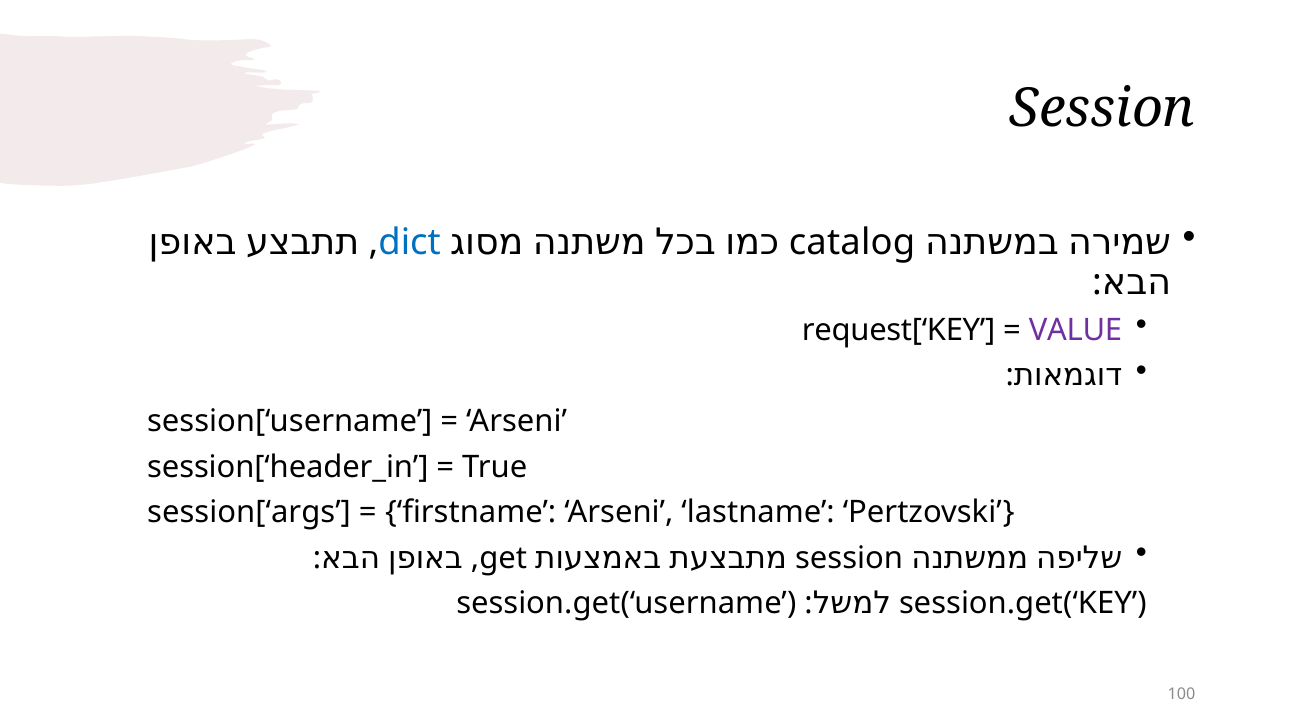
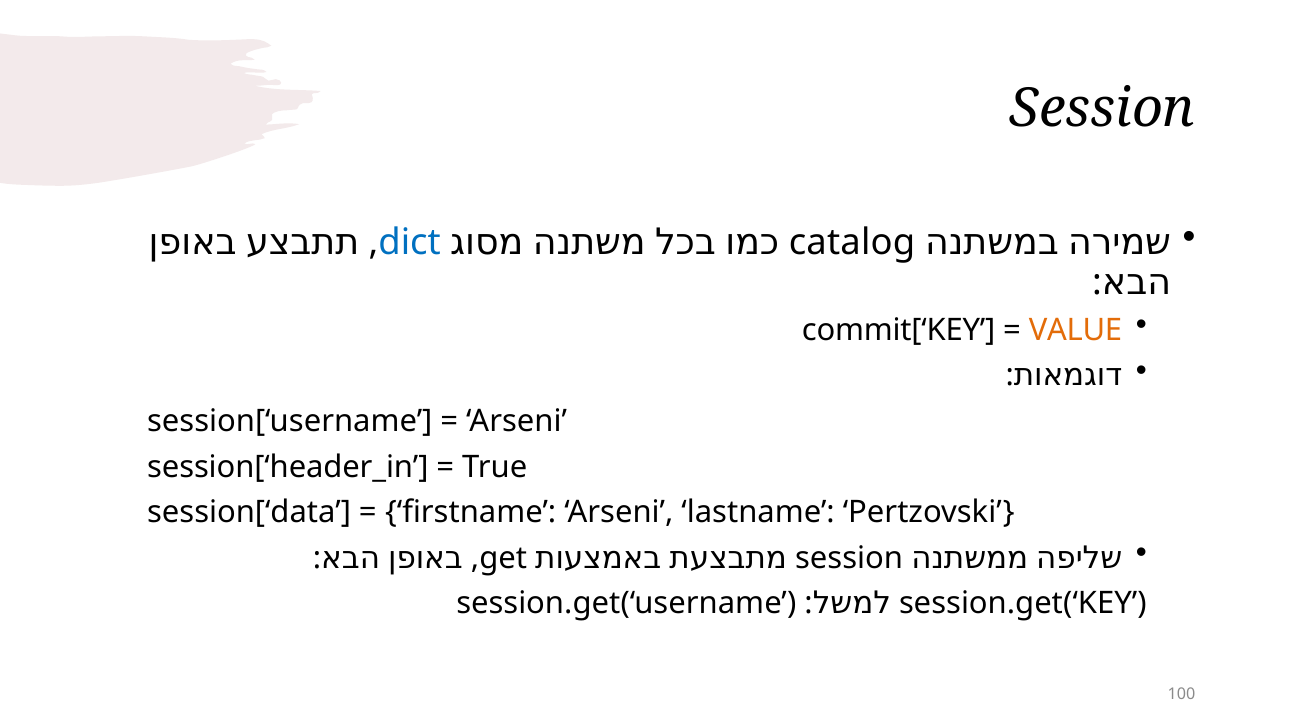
request[‘KEY: request[‘KEY -> commit[‘KEY
VALUE colour: purple -> orange
session[‘args: session[‘args -> session[‘data
